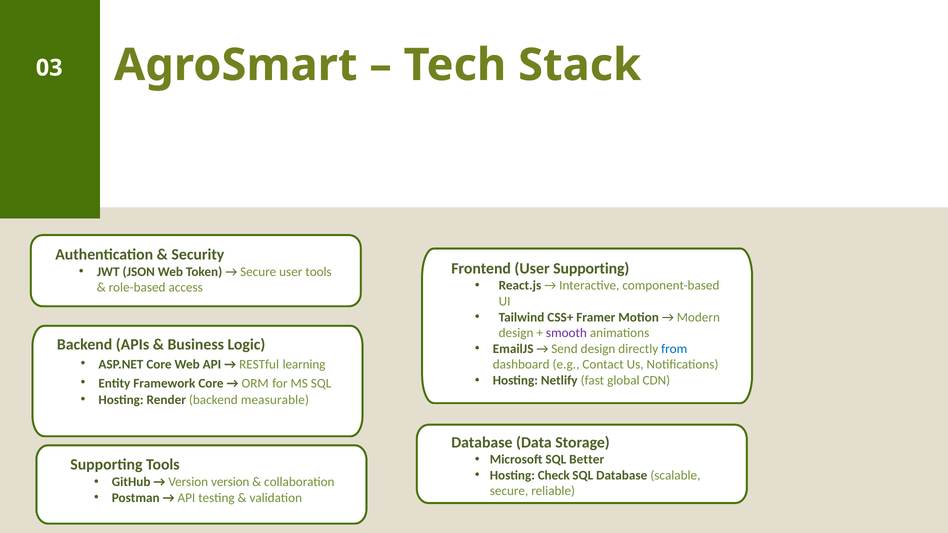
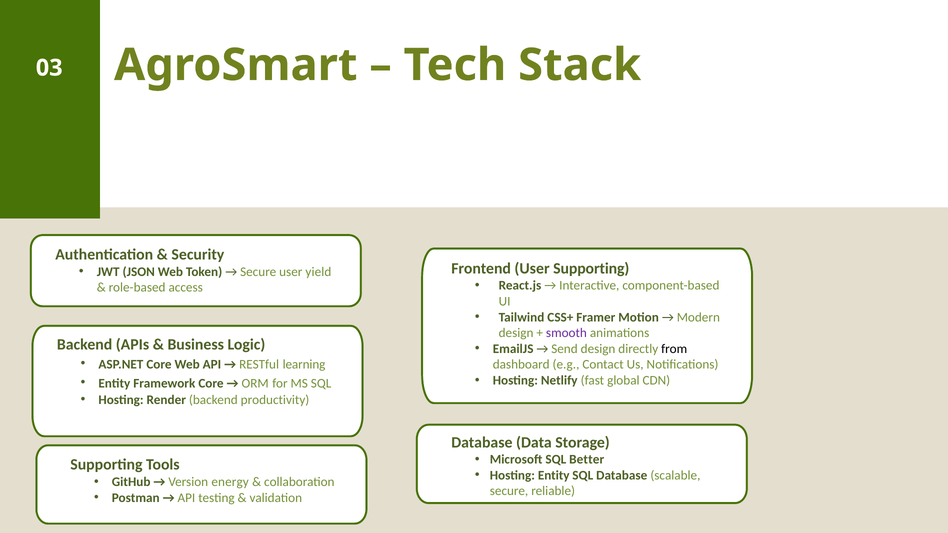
user tools: tools -> yield
from colour: blue -> black
measurable: measurable -> productivity
Hosting Check: Check -> Entity
Version version: version -> energy
